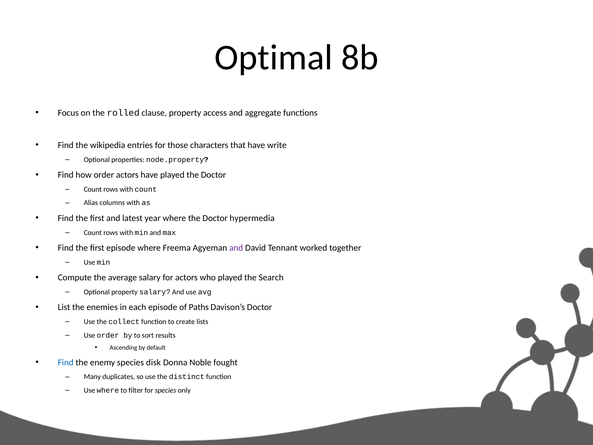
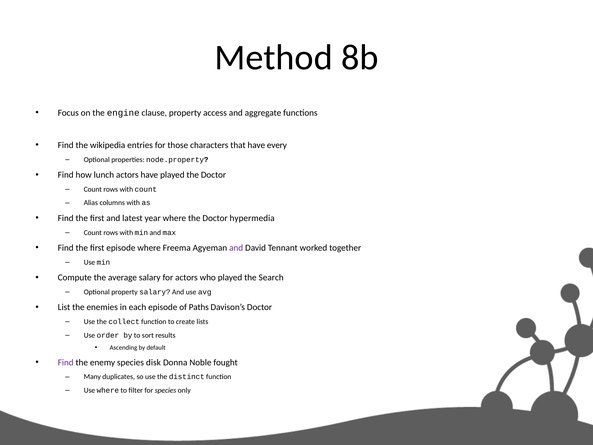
Optimal: Optimal -> Method
rolled: rolled -> engine
write: write -> every
how order: order -> lunch
Find at (66, 362) colour: blue -> purple
